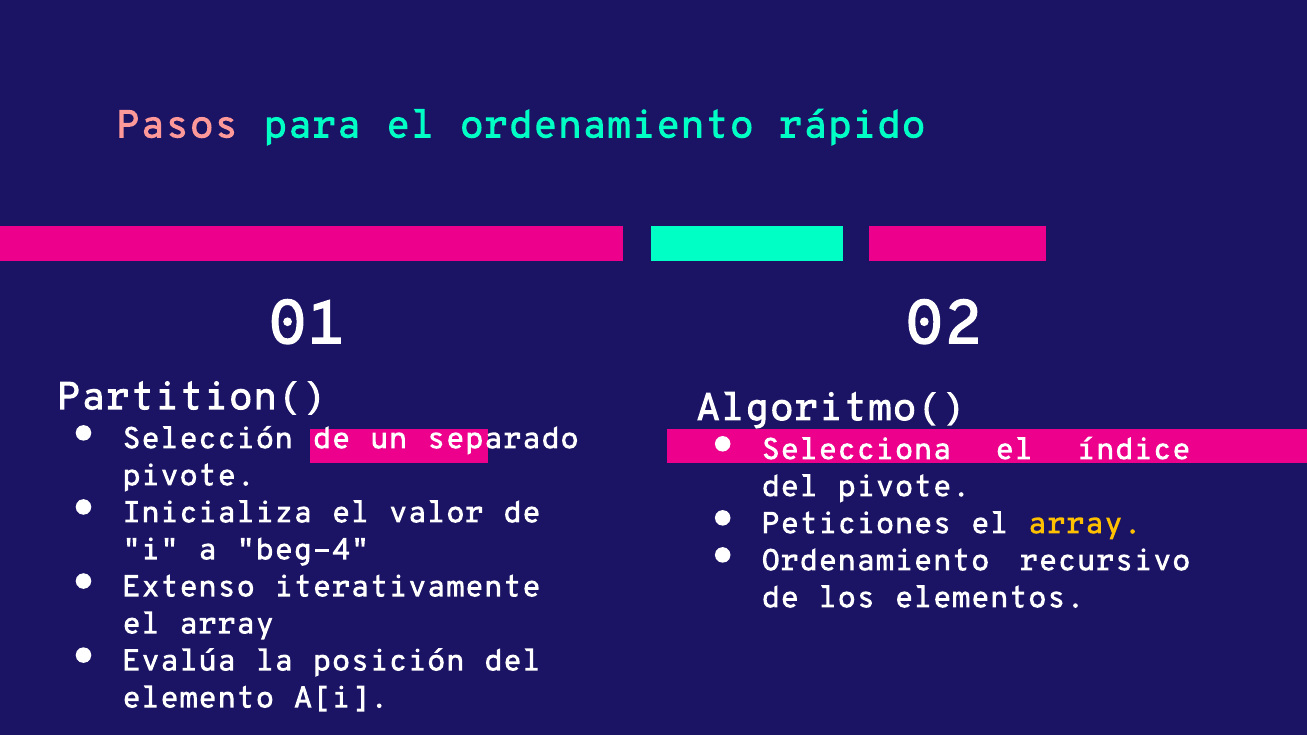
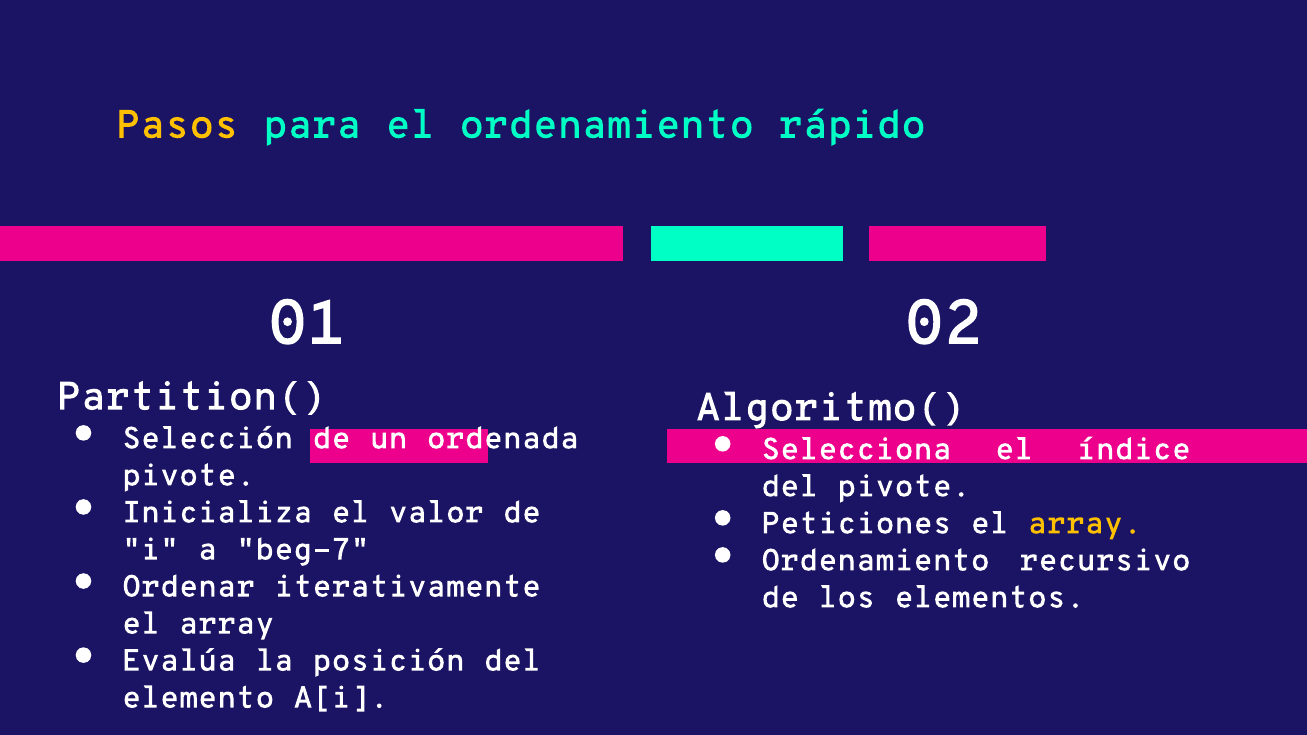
Pasos colour: pink -> yellow
separado: separado -> ordenada
beg-4: beg-4 -> beg-7
Extenso: Extenso -> Ordenar
